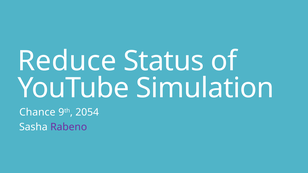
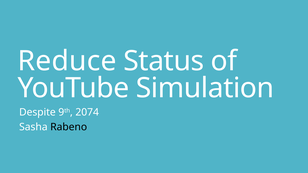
Chance: Chance -> Despite
2054: 2054 -> 2074
Rabeno colour: purple -> black
